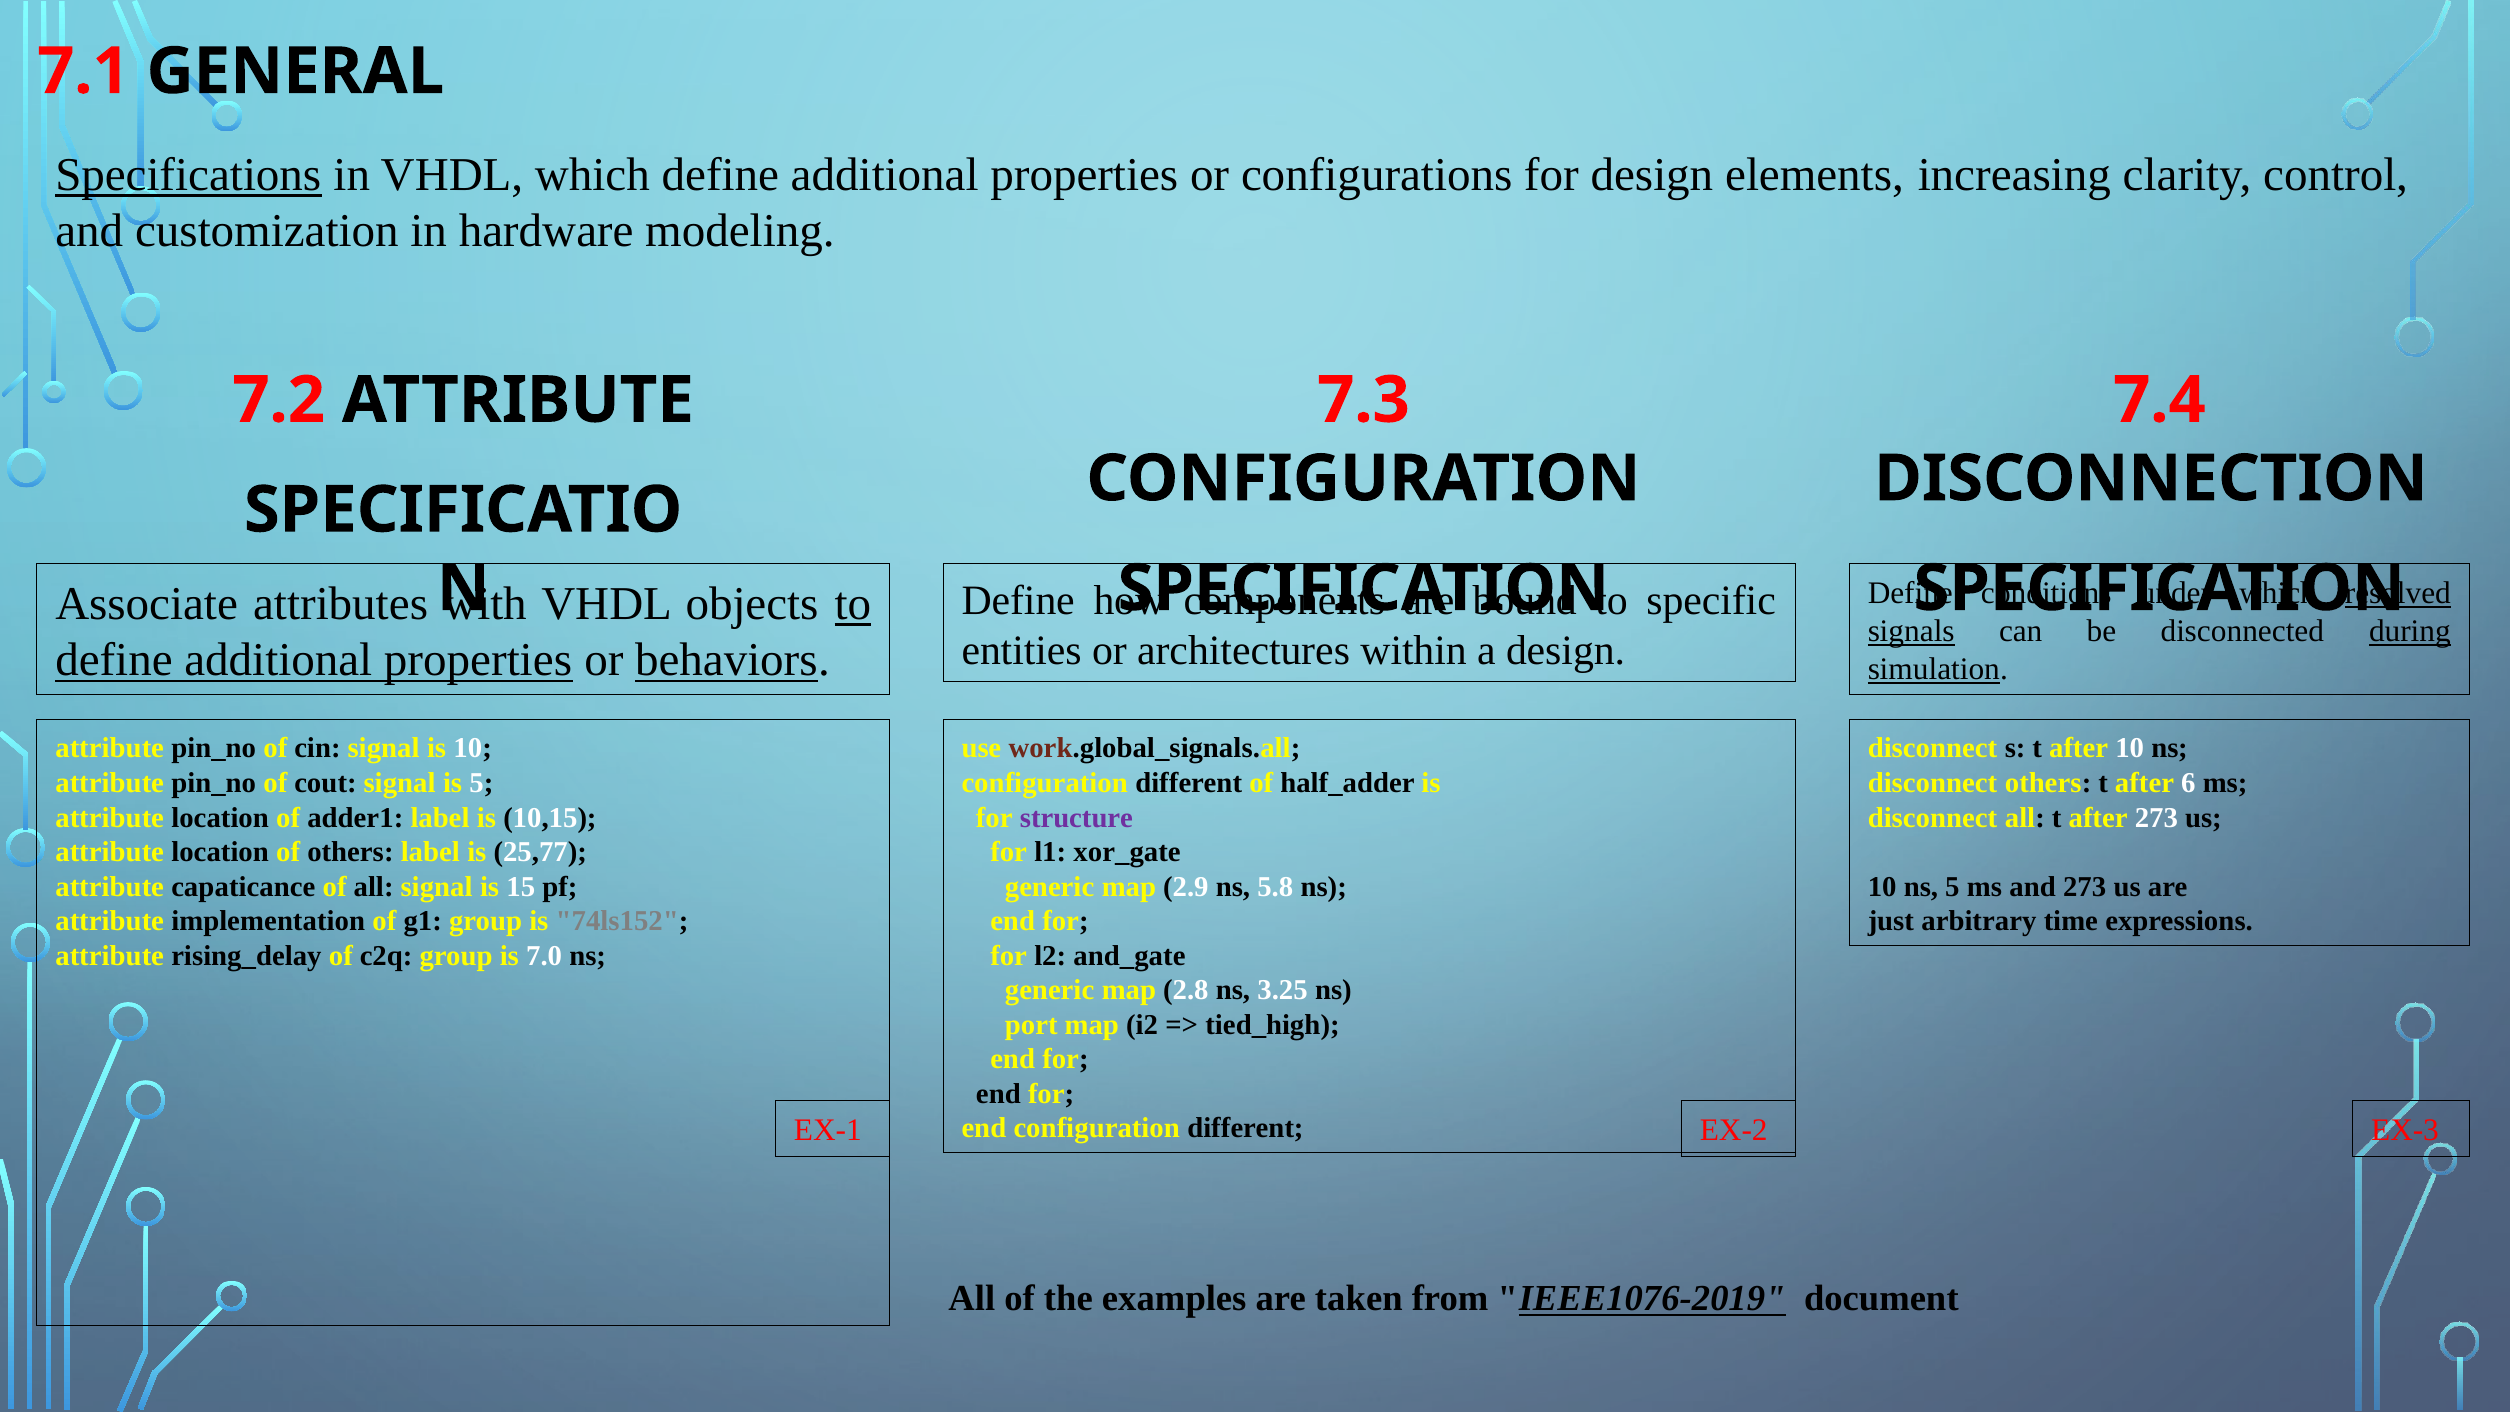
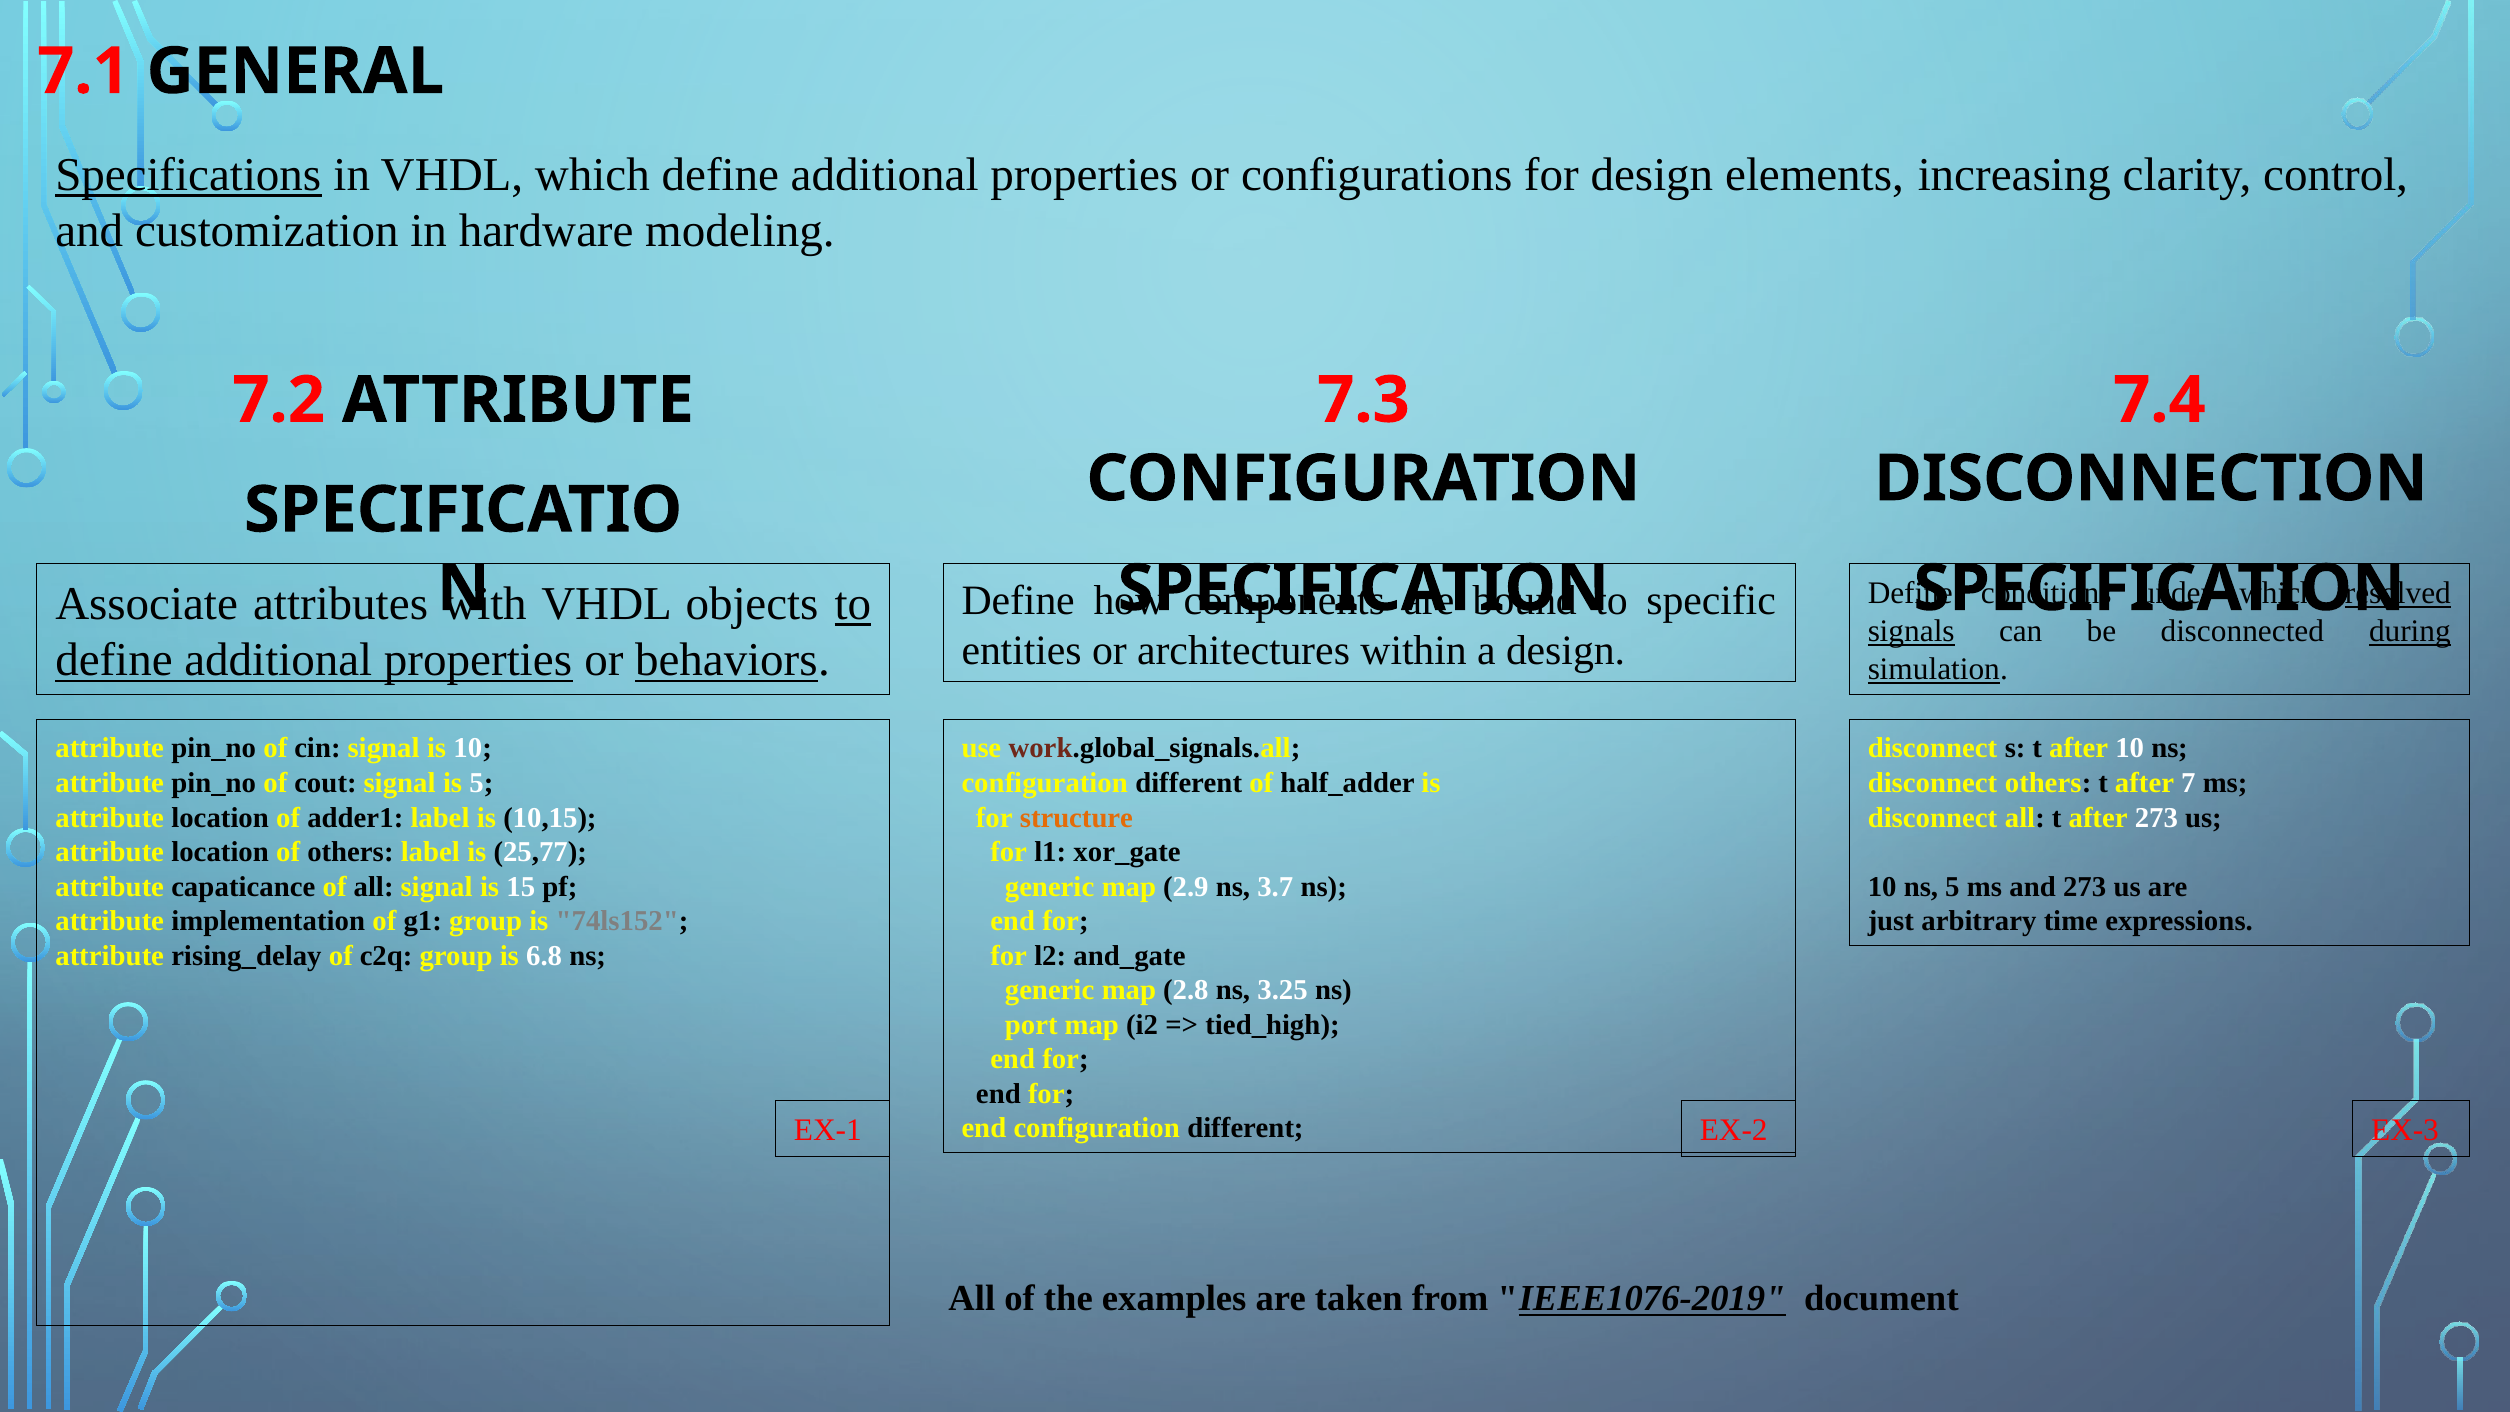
6: 6 -> 7
structure colour: purple -> orange
5.8: 5.8 -> 3.7
7.0: 7.0 -> 6.8
